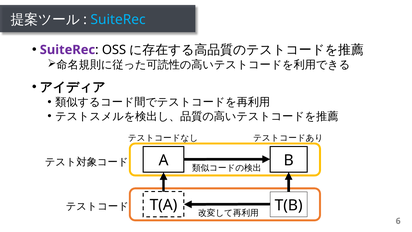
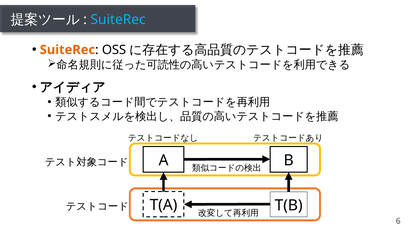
SuiteRec at (67, 50) colour: purple -> orange
